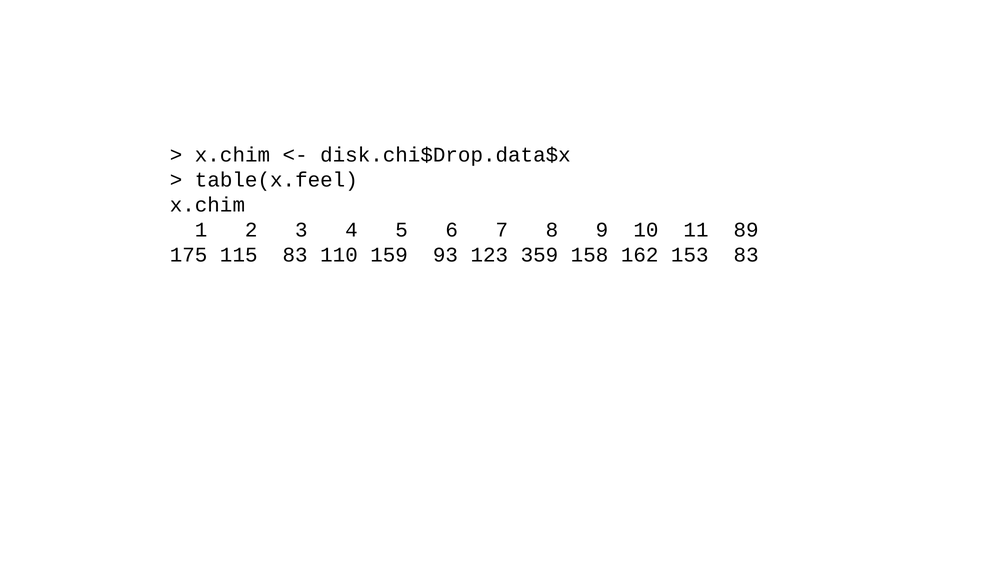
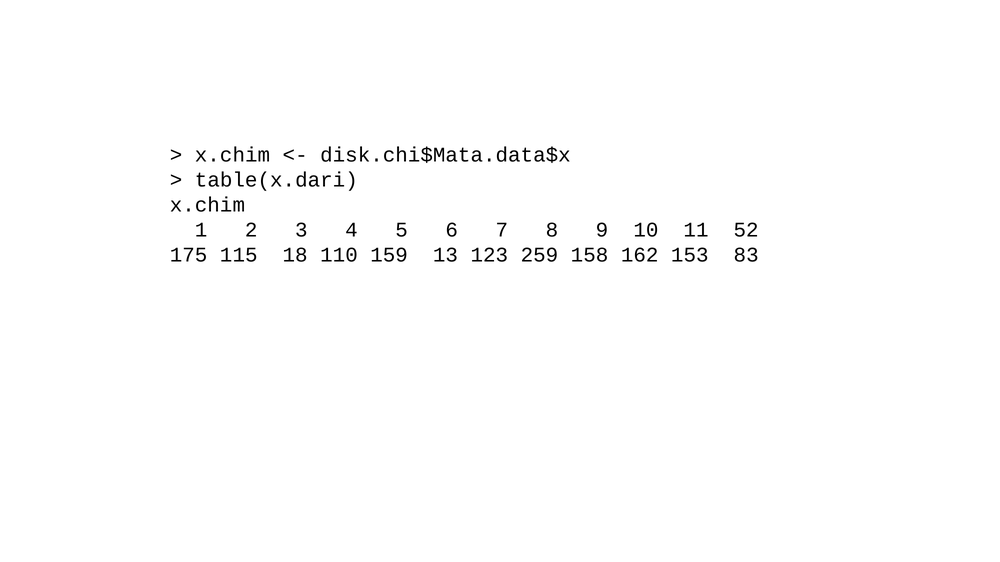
disk.chi$Drop.data$x: disk.chi$Drop.data$x -> disk.chi$Mata.data$x
table(x.feel: table(x.feel -> table(x.dari
89: 89 -> 52
115 83: 83 -> 18
93: 93 -> 13
359: 359 -> 259
